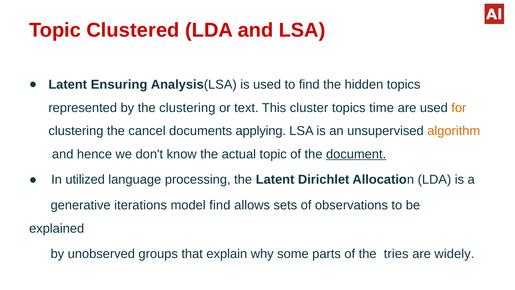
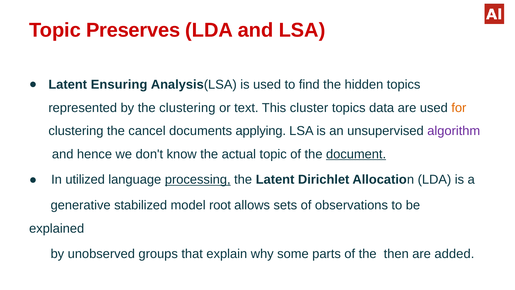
Clustered: Clustered -> Preserves
time: time -> data
algorithm colour: orange -> purple
processing underline: none -> present
iterations: iterations -> stabilized
model find: find -> root
tries: tries -> then
widely: widely -> added
